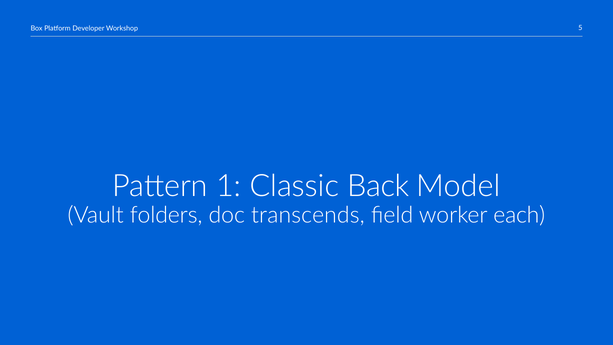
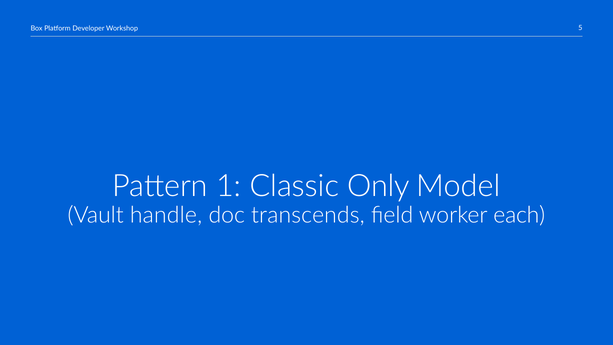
Back: Back -> Only
folders: folders -> handle
